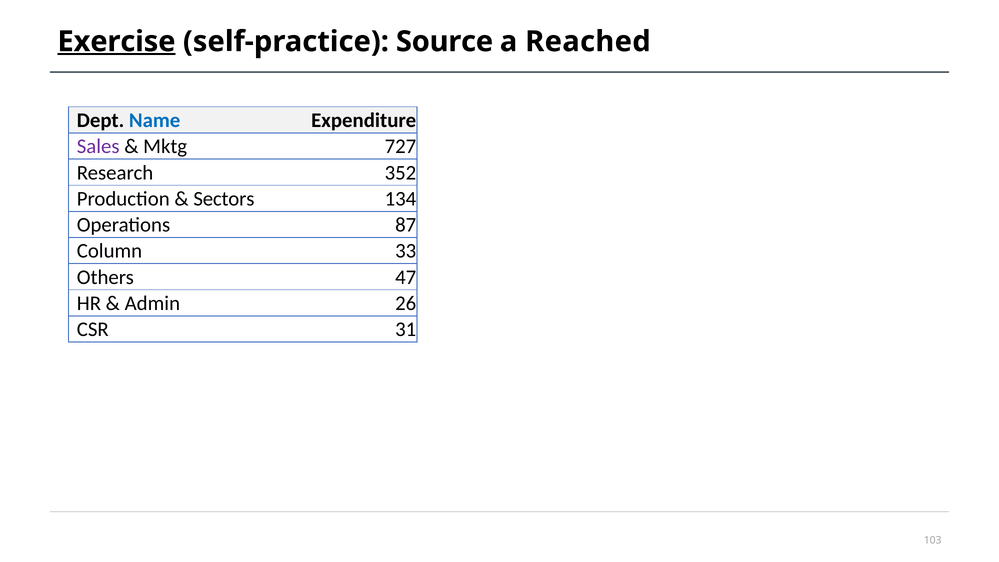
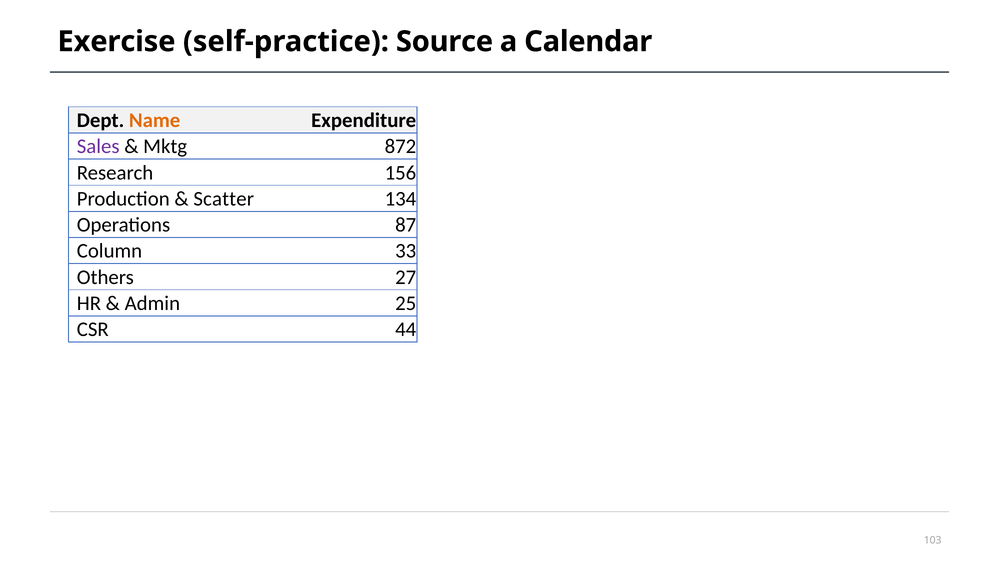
Exercise underline: present -> none
Reached: Reached -> Calendar
Name colour: blue -> orange
727: 727 -> 872
352: 352 -> 156
Sectors: Sectors -> Scatter
47: 47 -> 27
26: 26 -> 25
31: 31 -> 44
